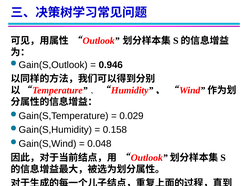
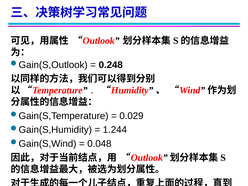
0.946: 0.946 -> 0.248
0.158: 0.158 -> 1.244
